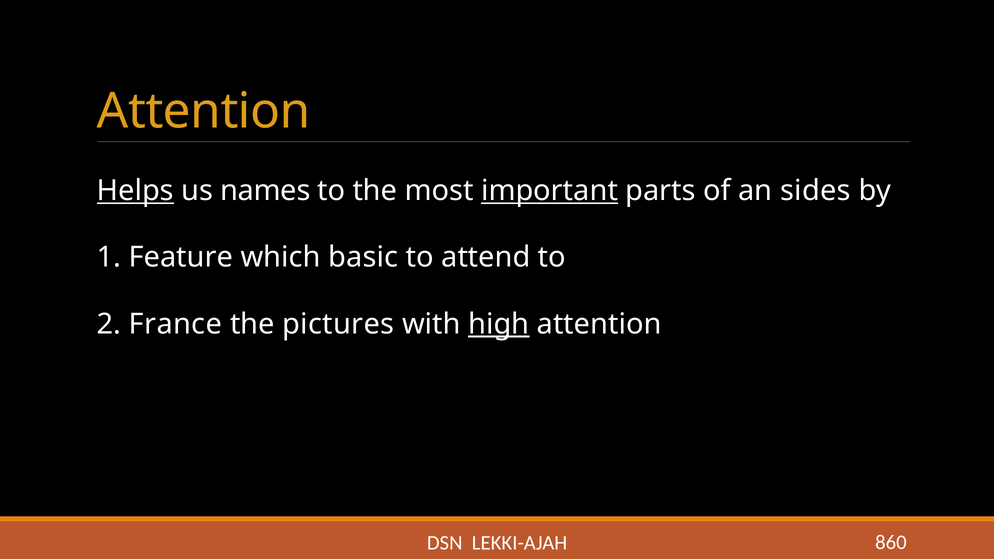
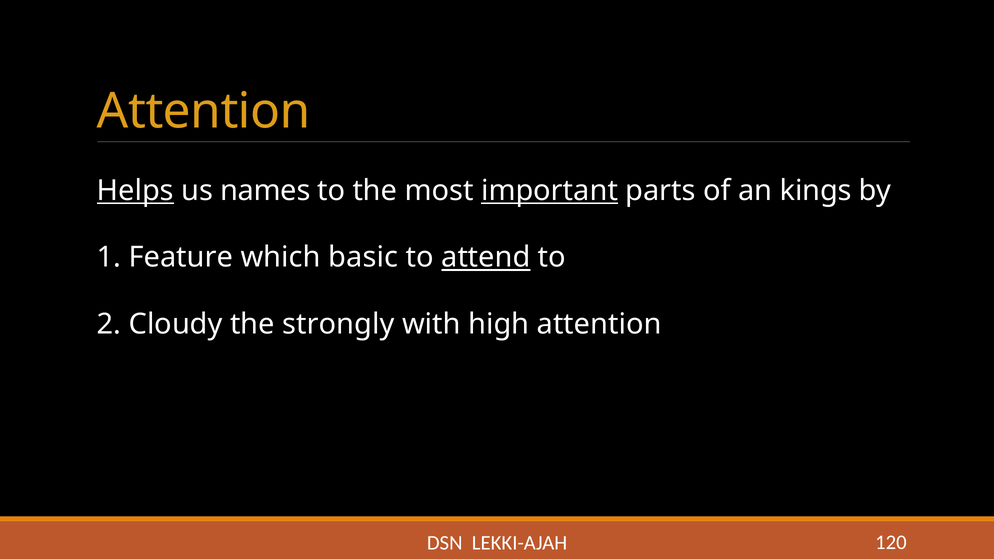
sides: sides -> kings
attend underline: none -> present
France: France -> Cloudy
pictures: pictures -> strongly
high underline: present -> none
860: 860 -> 120
